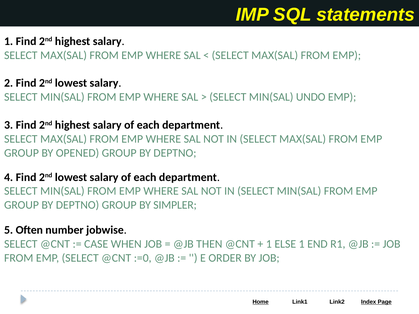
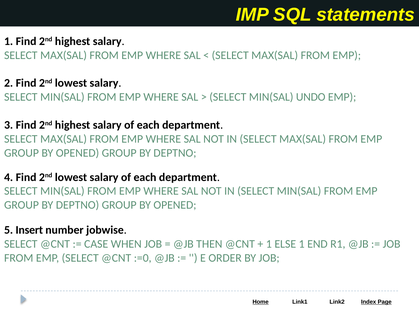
DEPTNO GROUP BY SIMPLER: SIMPLER -> OPENED
Often: Often -> Insert
